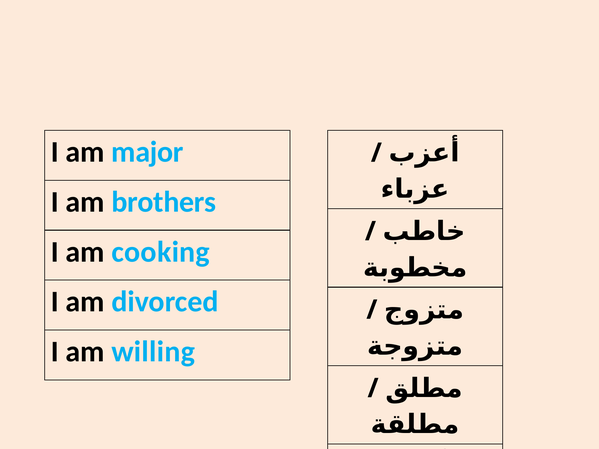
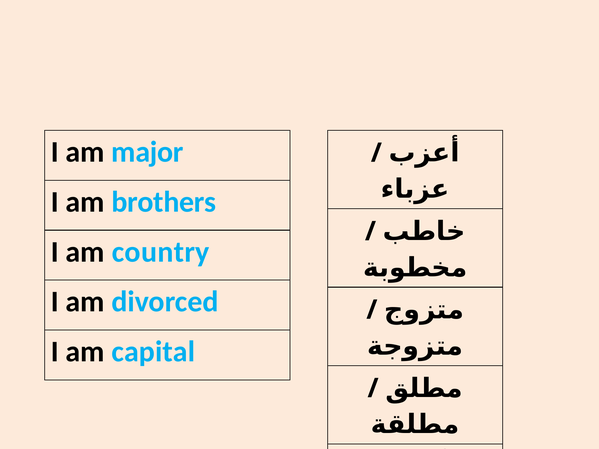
cooking: cooking -> country
willing: willing -> capital
